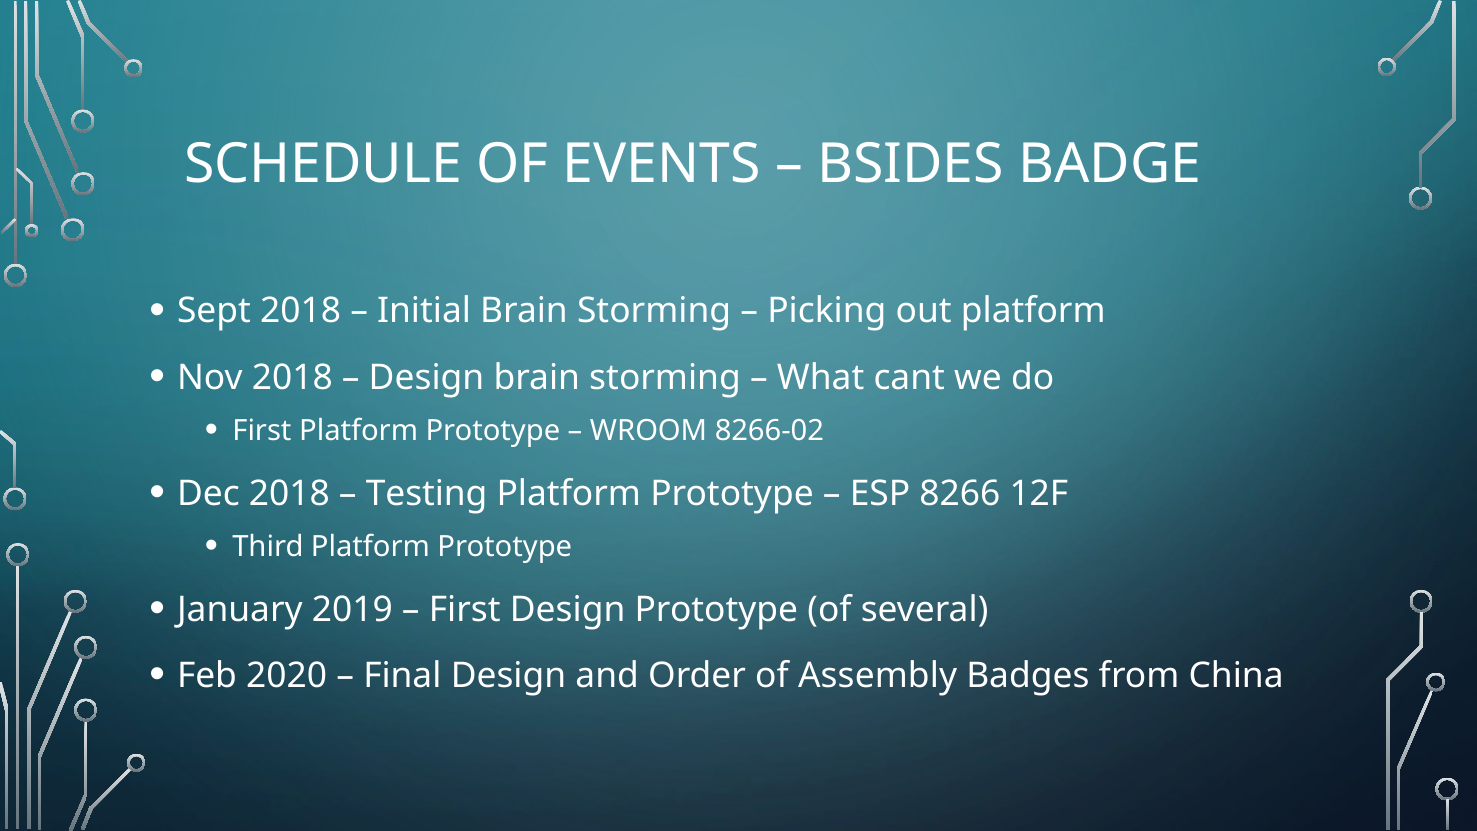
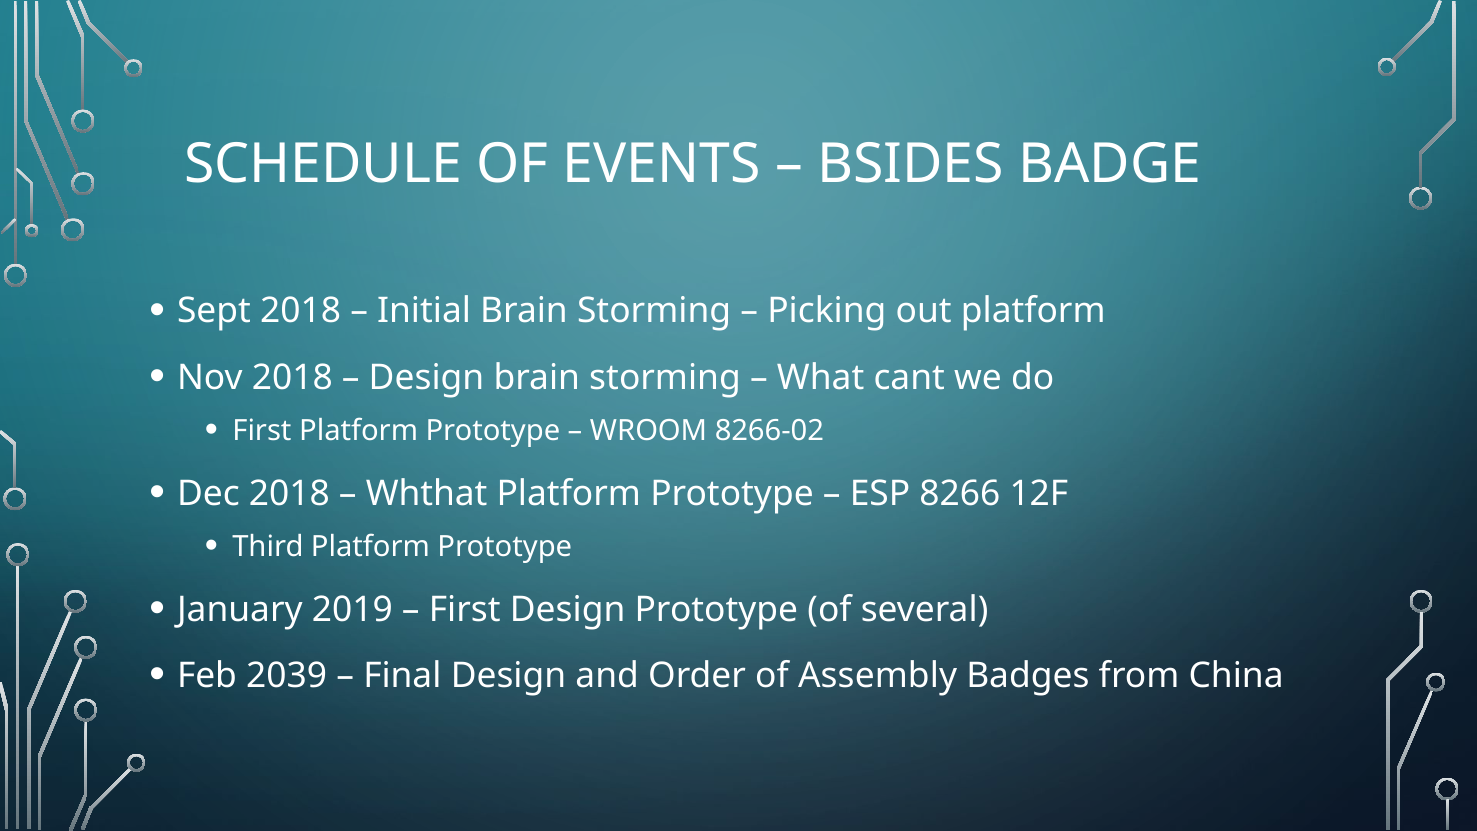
Testing: Testing -> Whthat
2020: 2020 -> 2039
